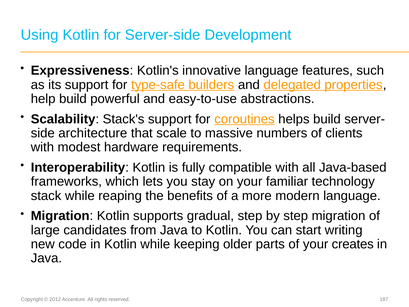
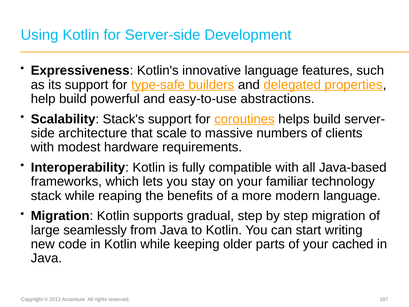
candidates: candidates -> seamlessly
creates: creates -> cached
